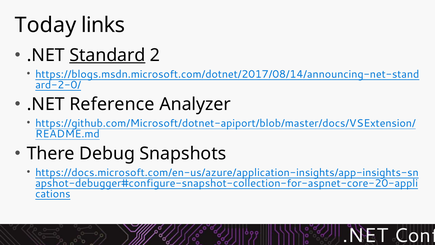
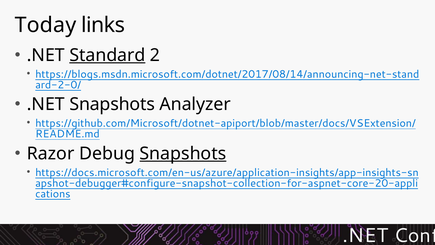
.NET Reference: Reference -> Snapshots
There: There -> Razor
Snapshots at (183, 153) underline: none -> present
